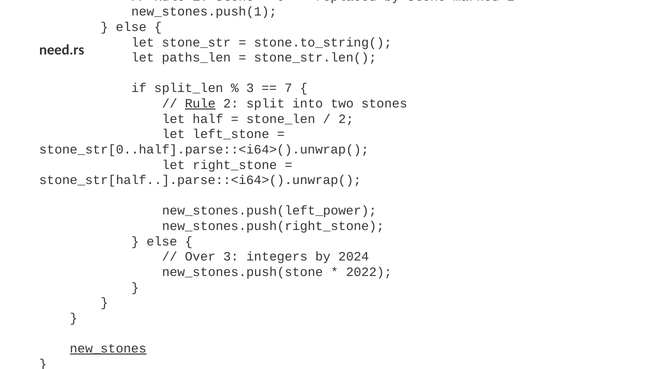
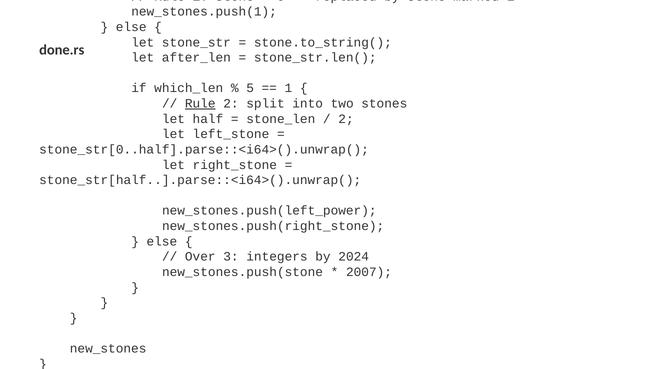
need.rs: need.rs -> done.rs
paths_len: paths_len -> after_len
split_len: split_len -> which_len
3 at (250, 88): 3 -> 5
7 at (288, 88): 7 -> 1
2022: 2022 -> 2007
new_stones at (108, 349) underline: present -> none
